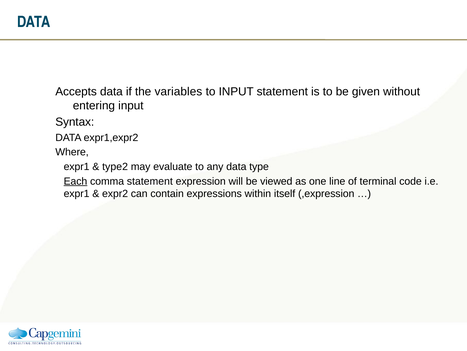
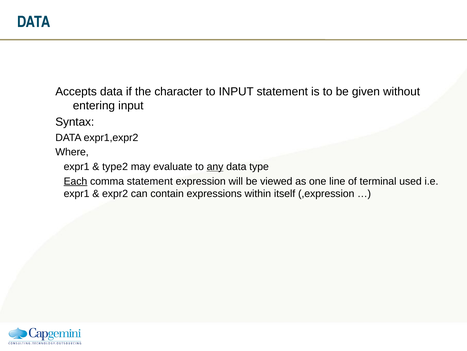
variables: variables -> character
any underline: none -> present
code: code -> used
